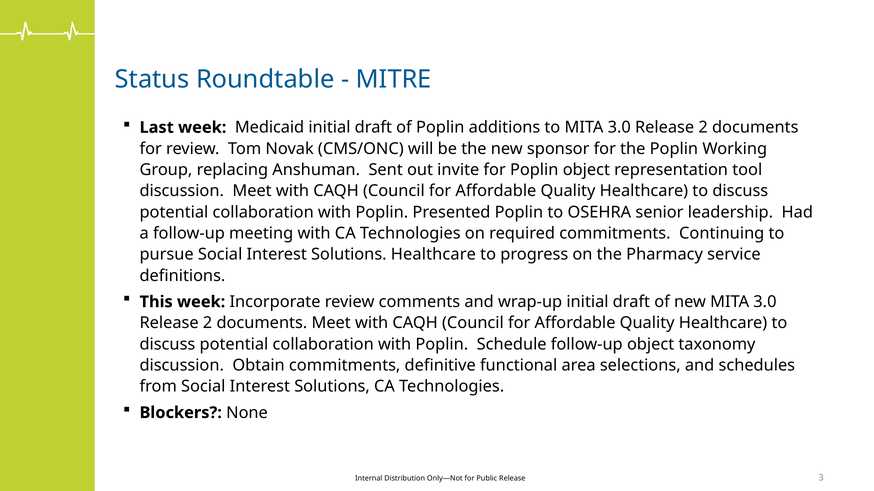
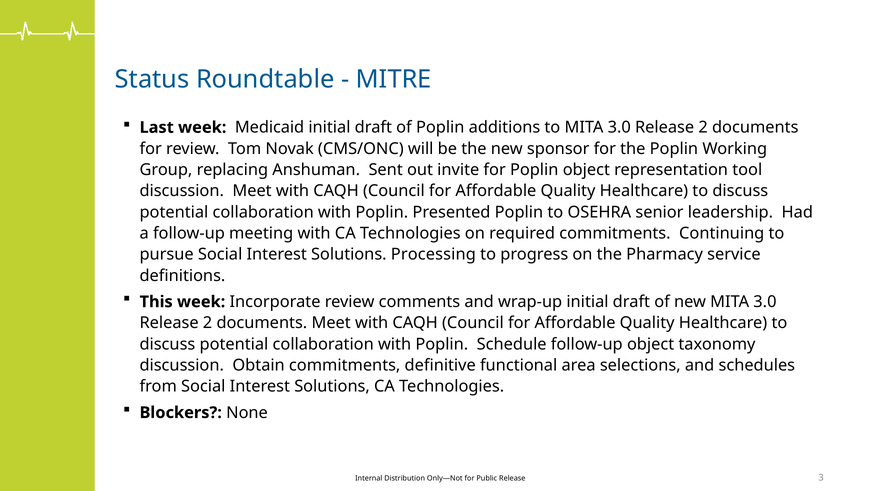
Solutions Healthcare: Healthcare -> Processing
